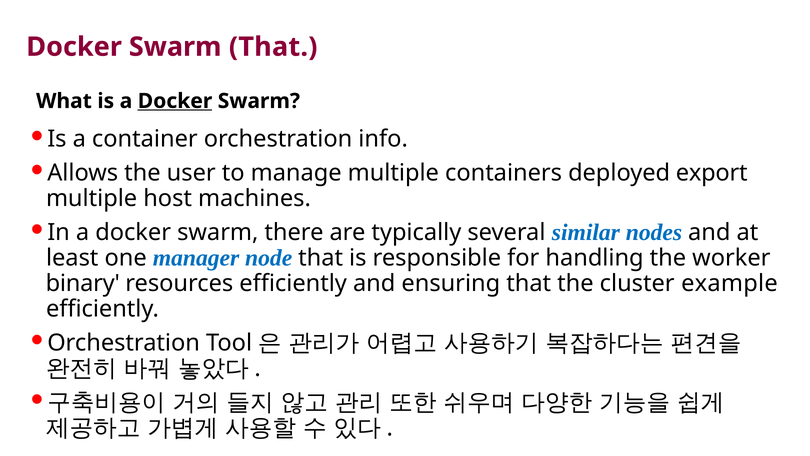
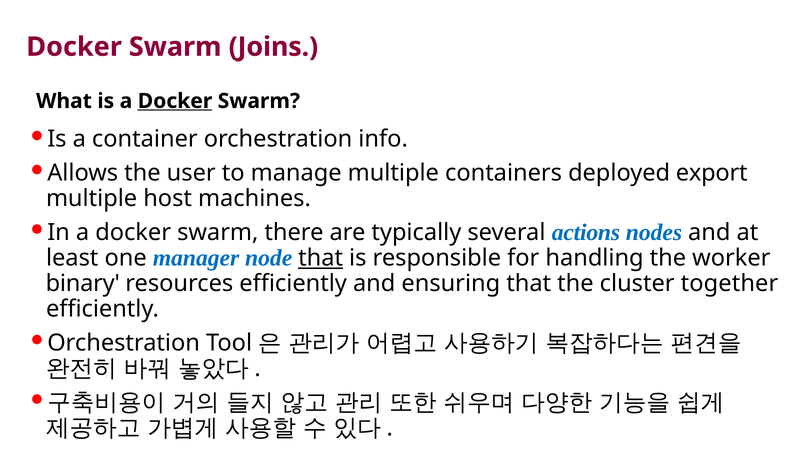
Swarm That: That -> Joins
similar: similar -> actions
that at (321, 258) underline: none -> present
example: example -> together
